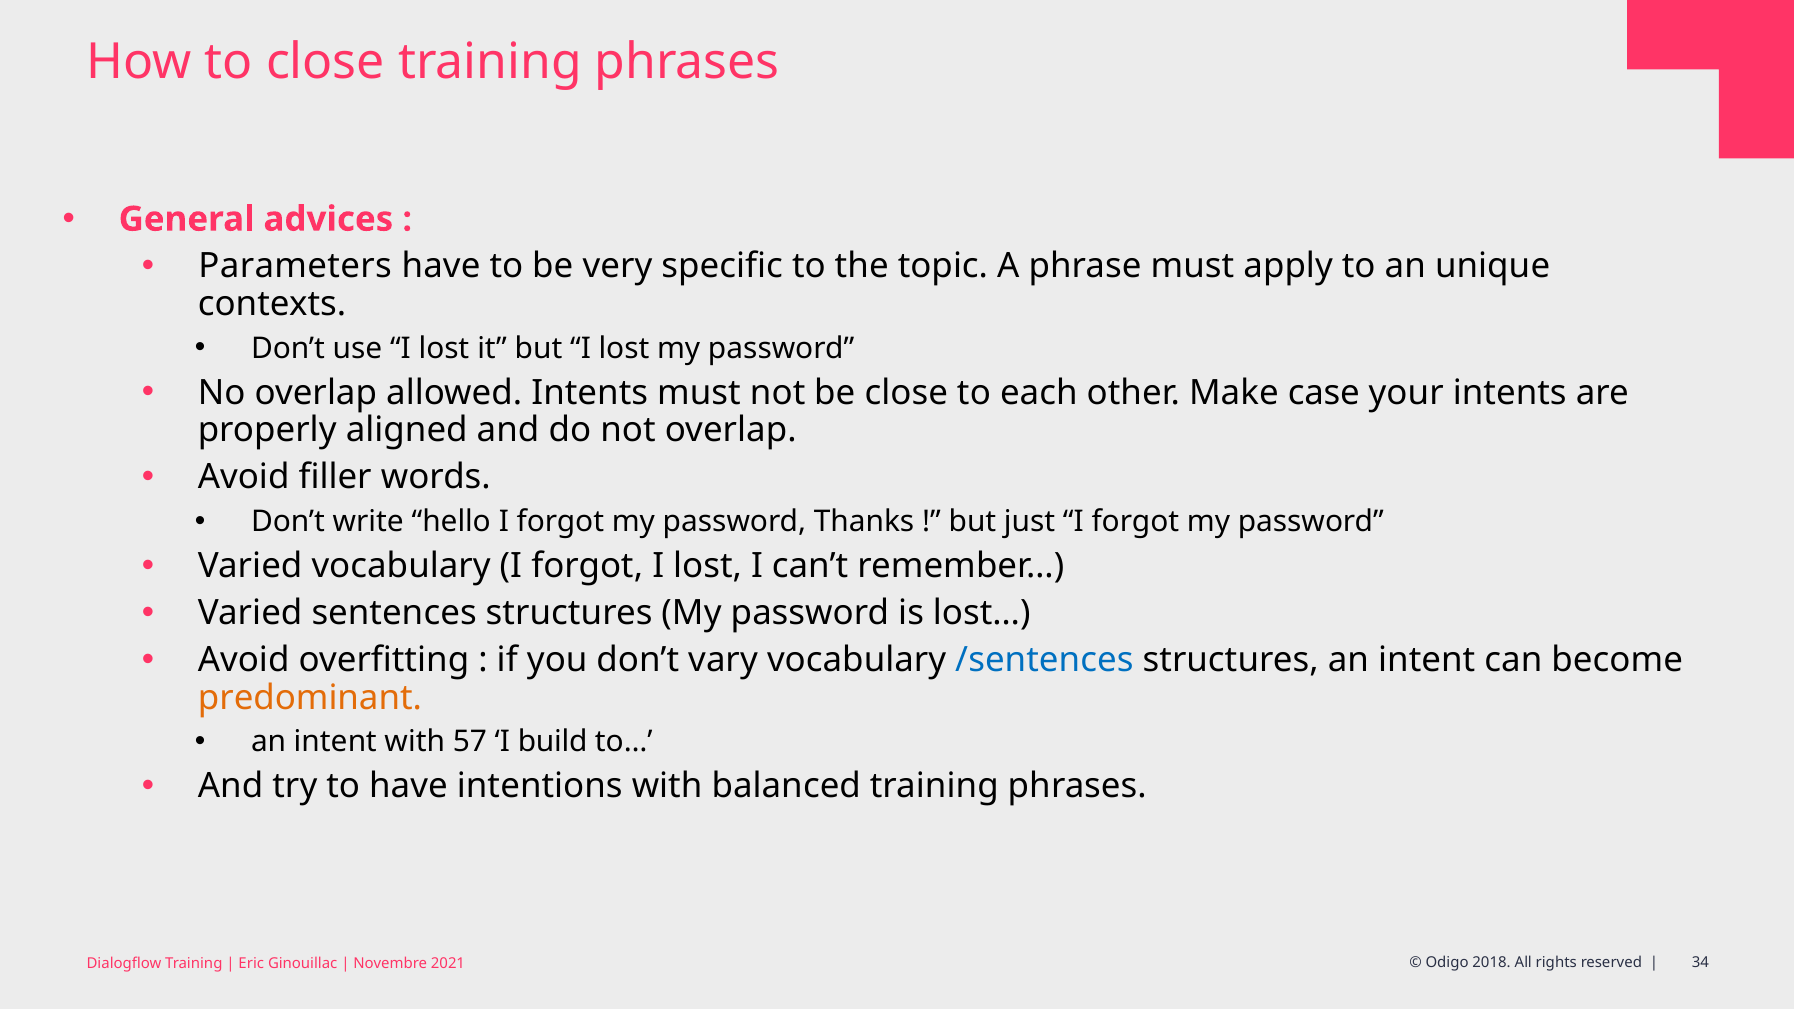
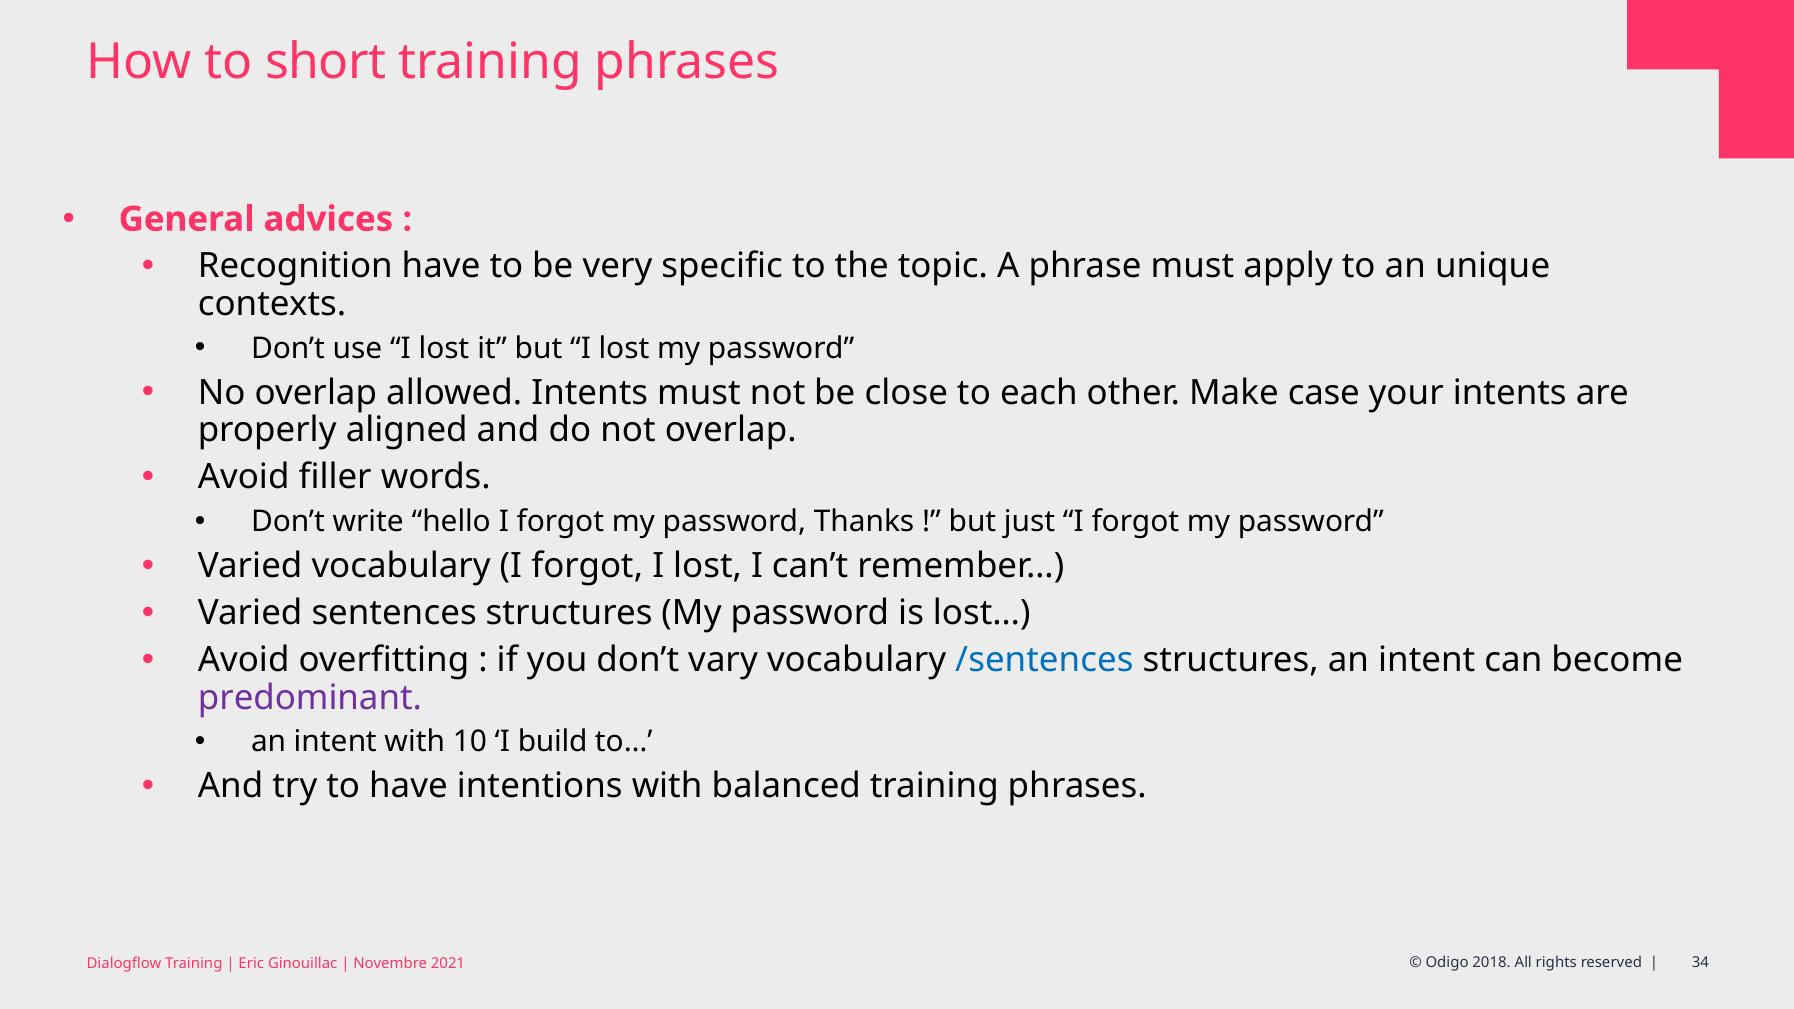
to close: close -> short
Parameters: Parameters -> Recognition
predominant colour: orange -> purple
57: 57 -> 10
